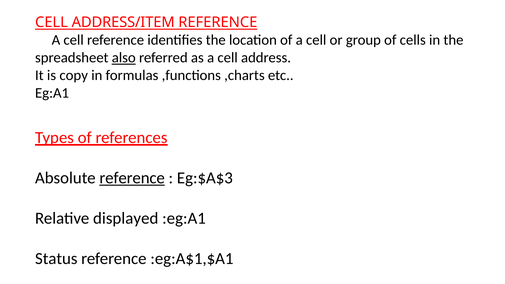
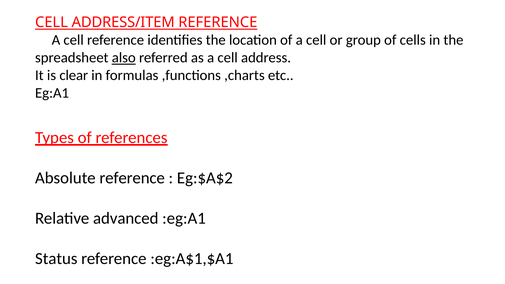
copy: copy -> clear
reference at (132, 178) underline: present -> none
Eg:$A$3: Eg:$A$3 -> Eg:$A$2
displayed: displayed -> advanced
